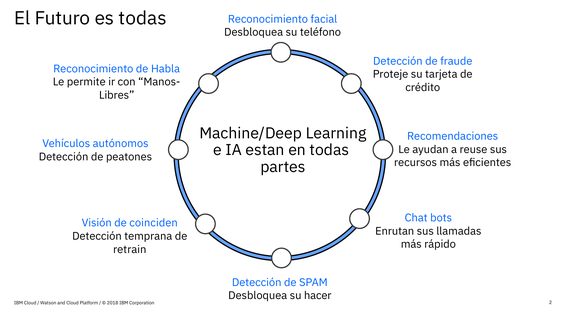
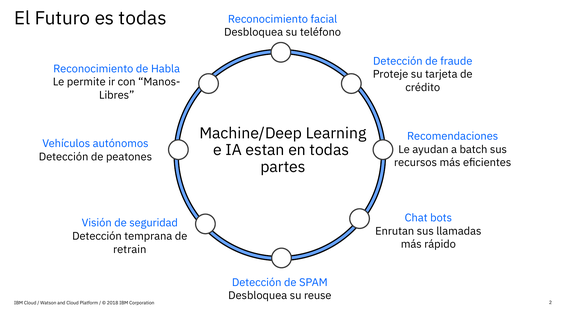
reuse: reuse -> batch
coinciden: coinciden -> seguridad
hacer: hacer -> reuse
